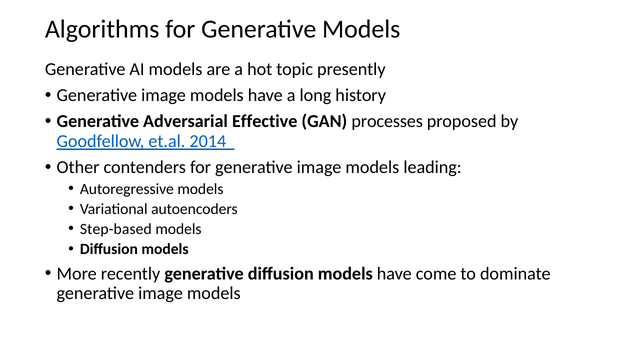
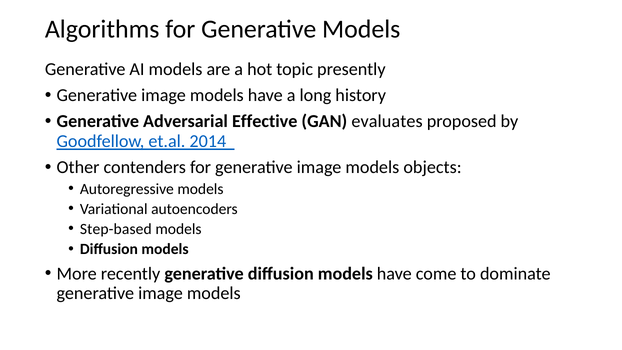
processes: processes -> evaluates
leading: leading -> objects
